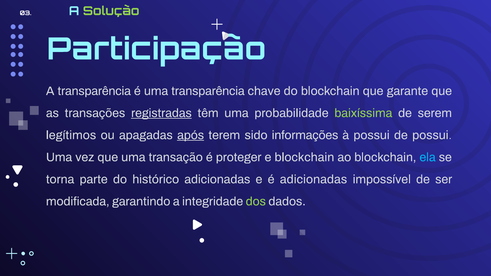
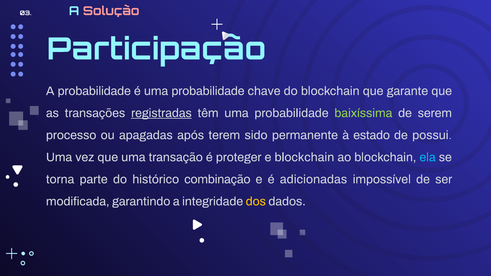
Solução colour: light green -> pink
A transparência: transparência -> probabilidade
é uma transparência: transparência -> probabilidade
legítimos: legítimos -> processo
após underline: present -> none
informações: informações -> permanente
à possui: possui -> estado
histórico adicionadas: adicionadas -> combinação
dos colour: light green -> yellow
